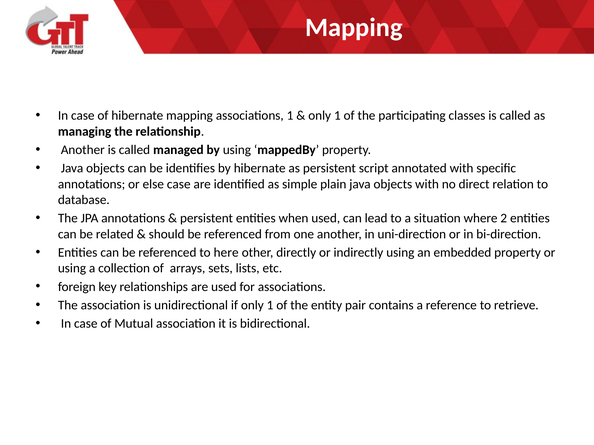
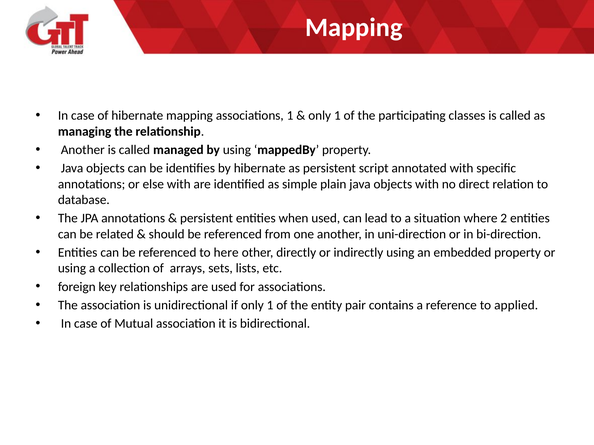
else case: case -> with
retrieve: retrieve -> applied
